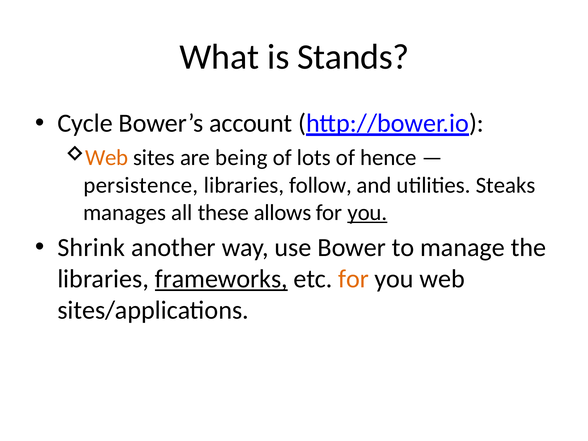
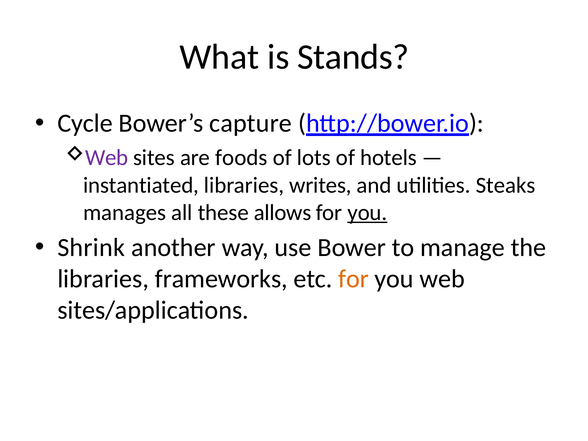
account: account -> capture
Web at (107, 158) colour: orange -> purple
being: being -> foods
hence: hence -> hotels
persistence: persistence -> instantiated
follow: follow -> writes
frameworks underline: present -> none
